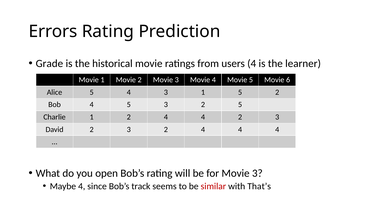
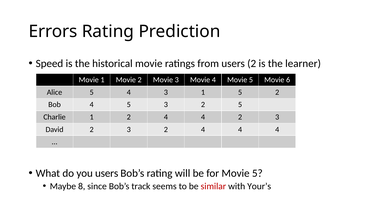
Grade: Grade -> Speed
users 4: 4 -> 2
you open: open -> users
for Movie 3: 3 -> 5
Maybe 4: 4 -> 8
That’s: That’s -> Your’s
